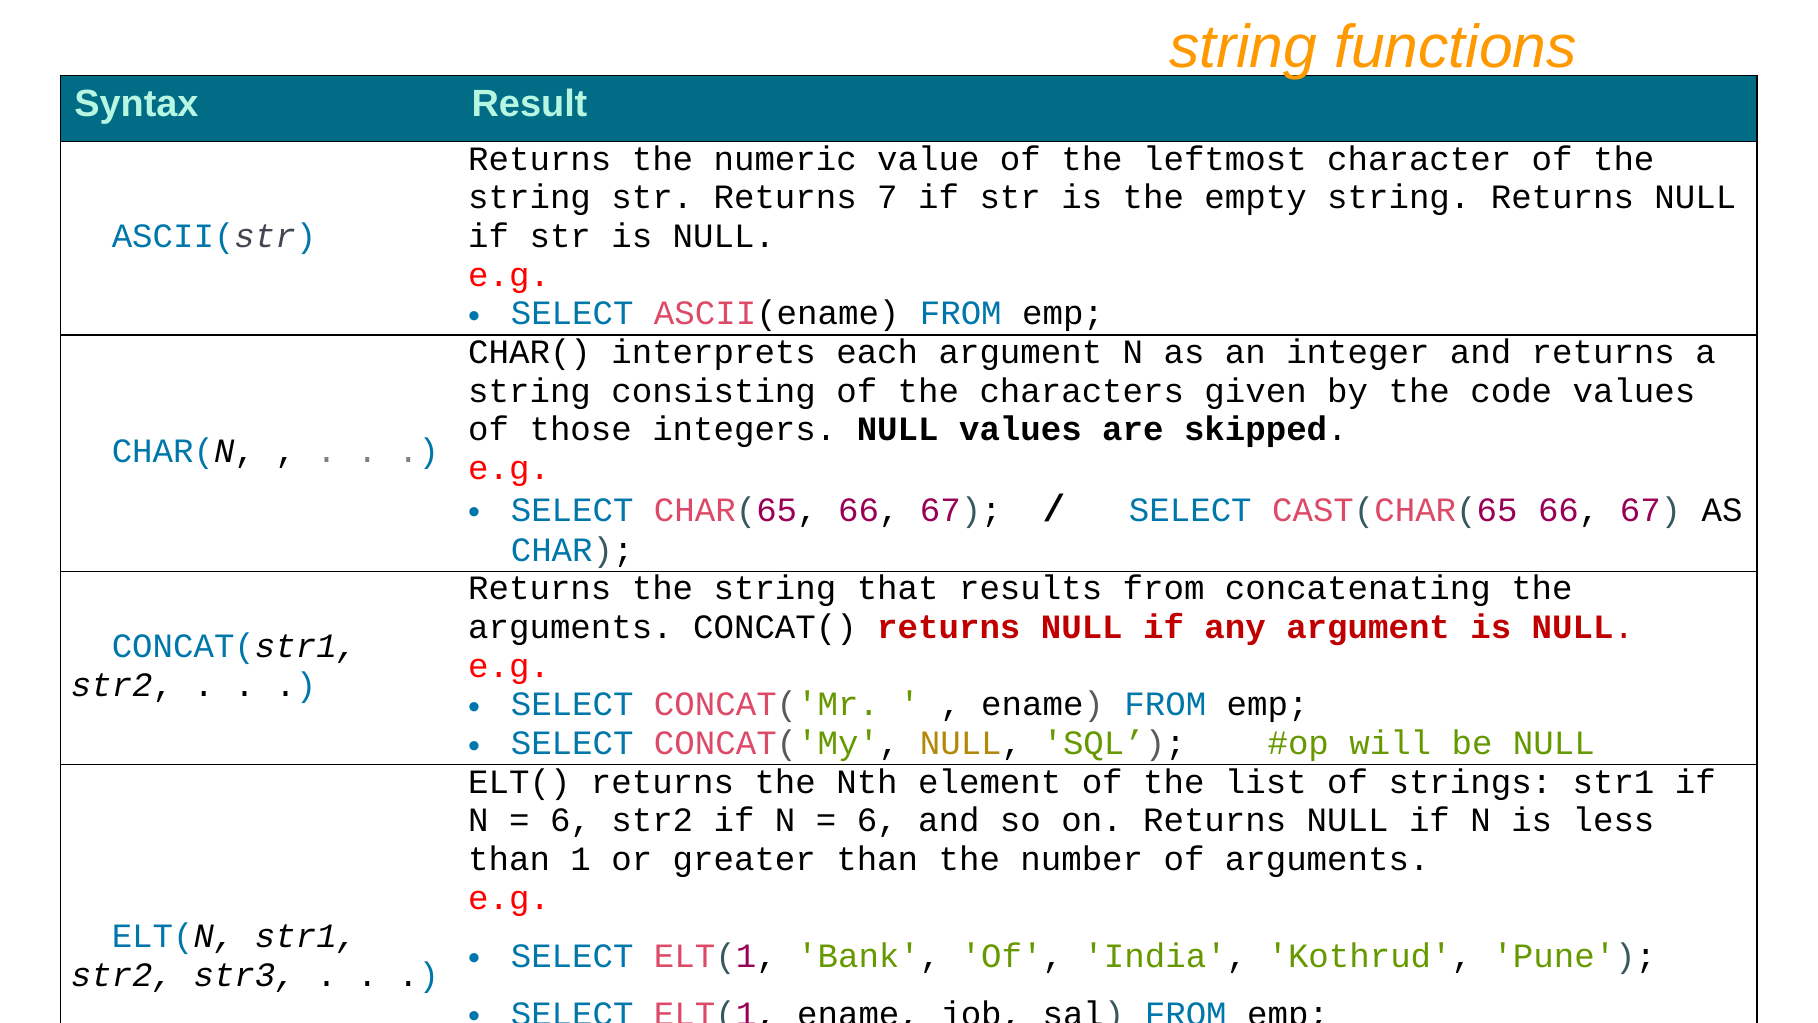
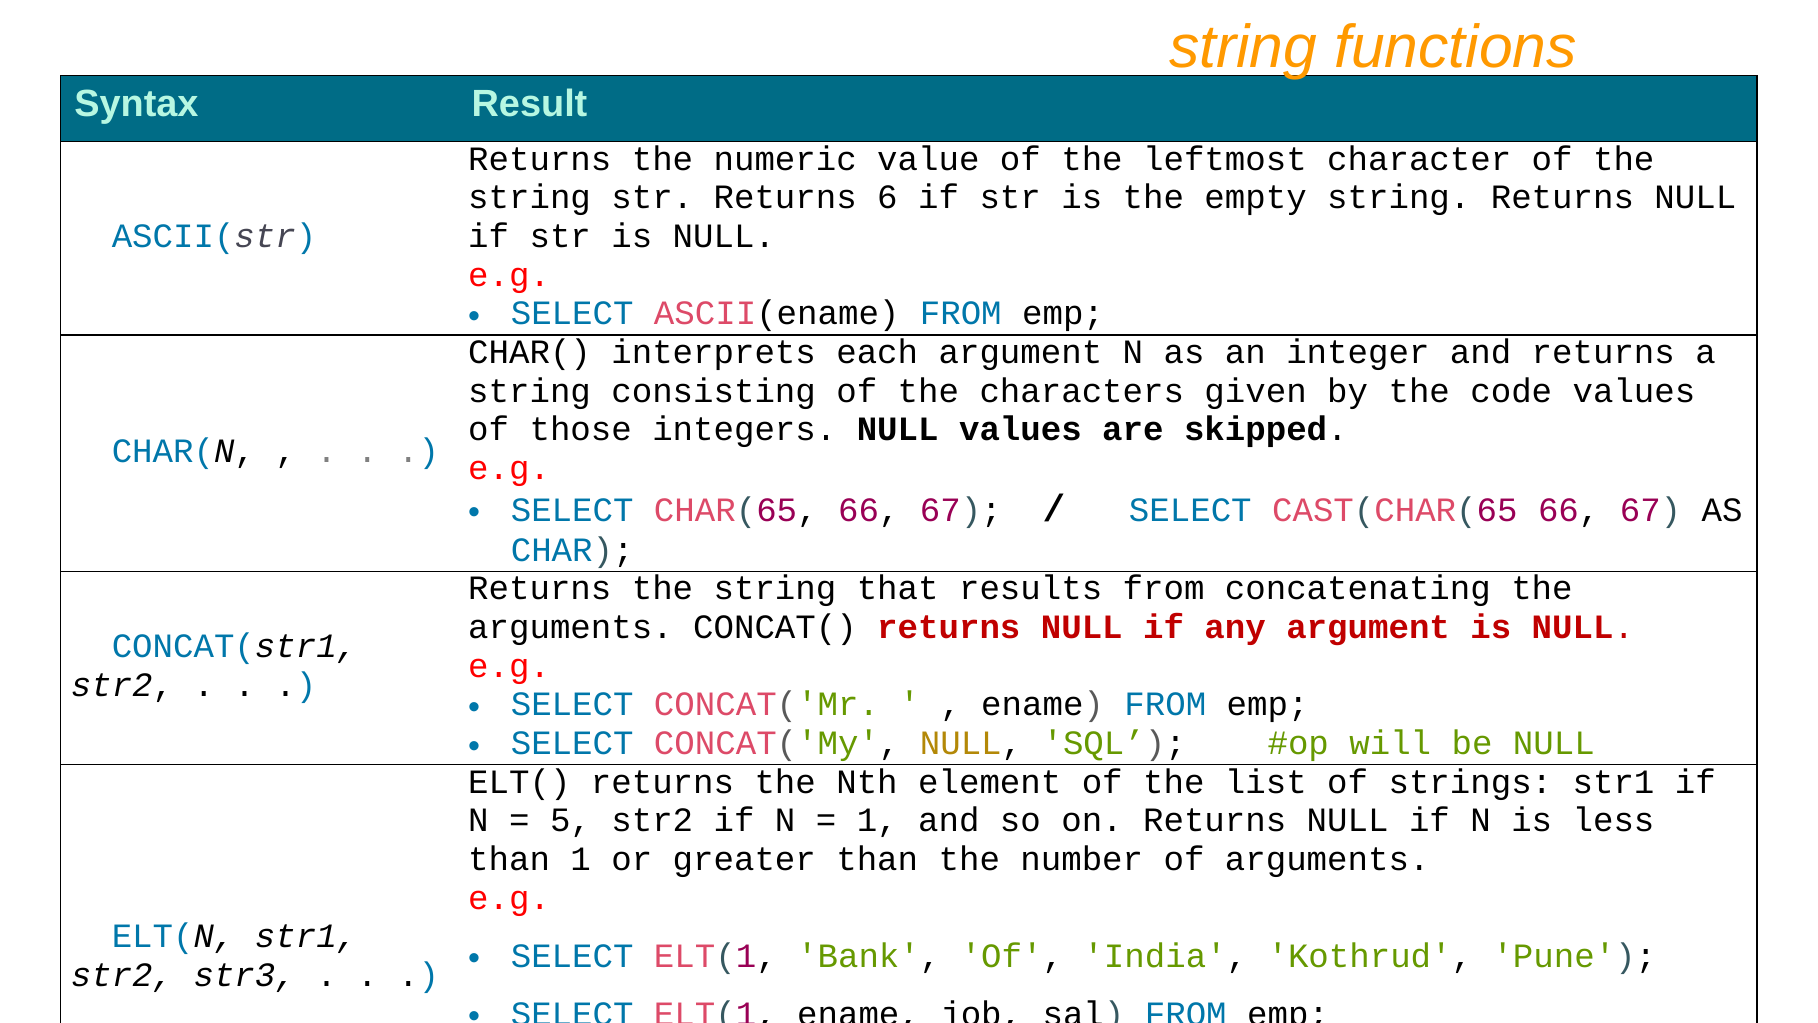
7: 7 -> 6
6 at (570, 820): 6 -> 5
6 at (877, 820): 6 -> 1
